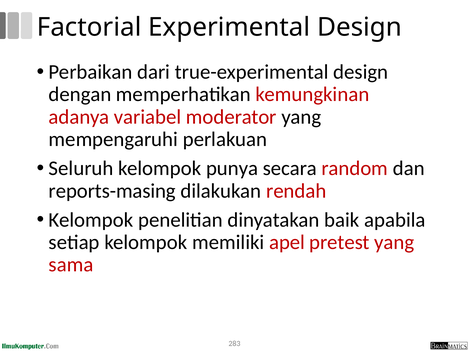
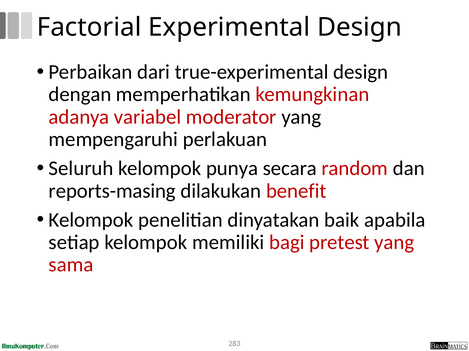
rendah: rendah -> benefit
apel: apel -> bagi
